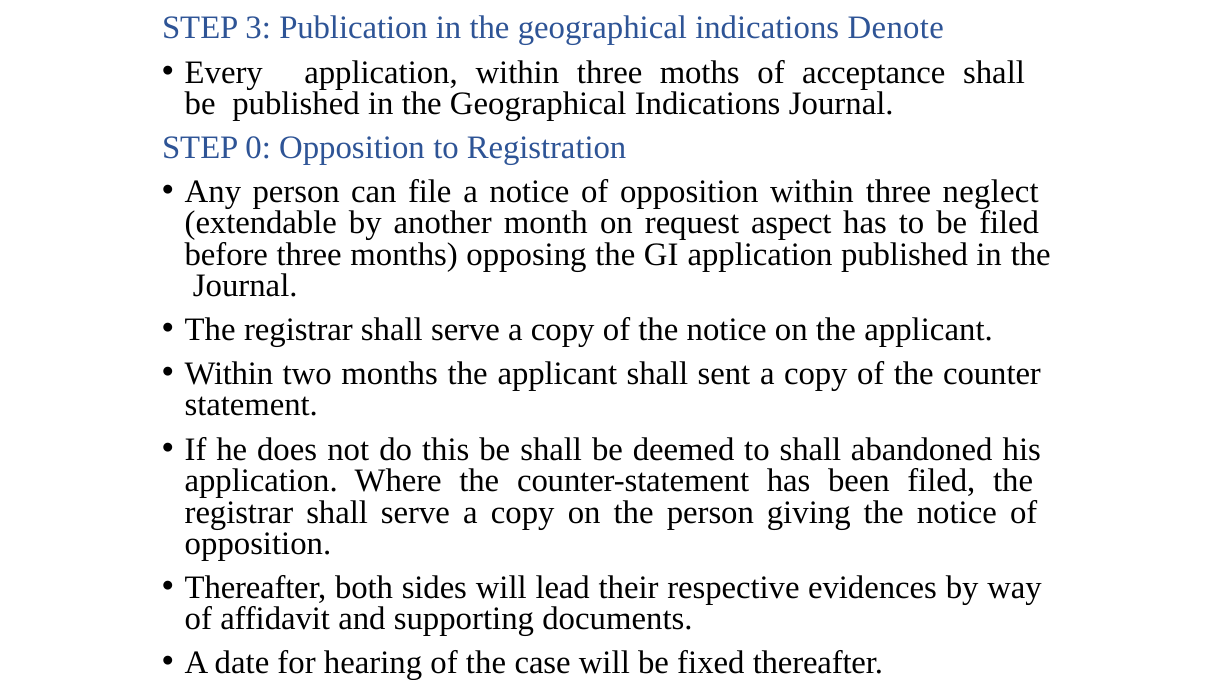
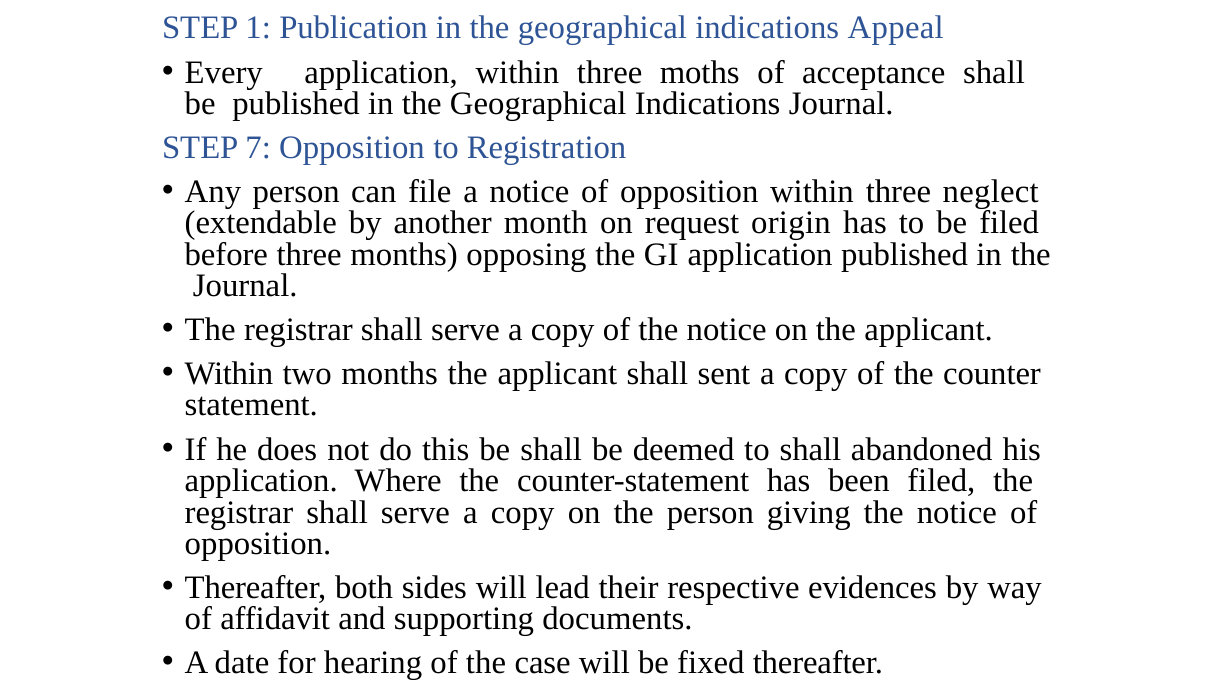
3: 3 -> 1
Denote: Denote -> Appeal
0: 0 -> 7
aspect: aspect -> origin
